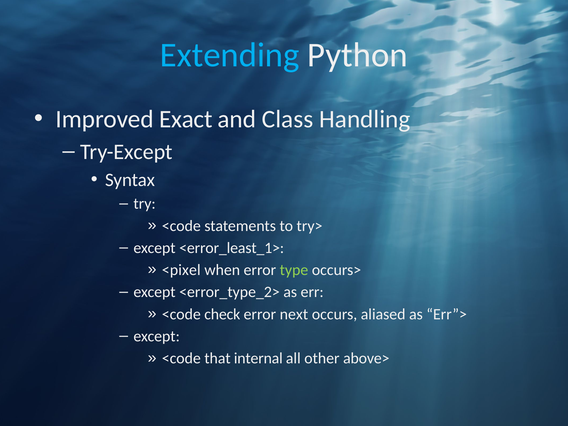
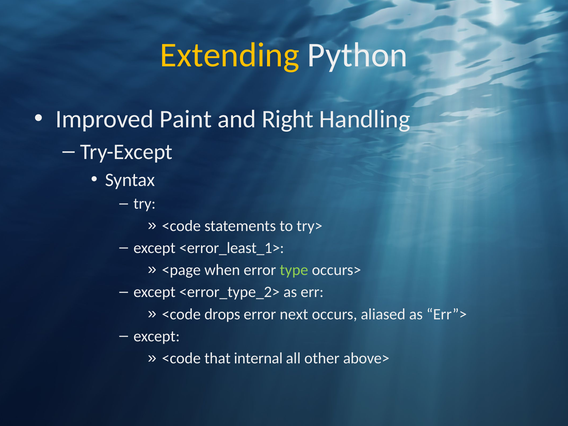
Extending colour: light blue -> yellow
Exact: Exact -> Paint
Class: Class -> Right
<pixel: <pixel -> <page
check: check -> drops
